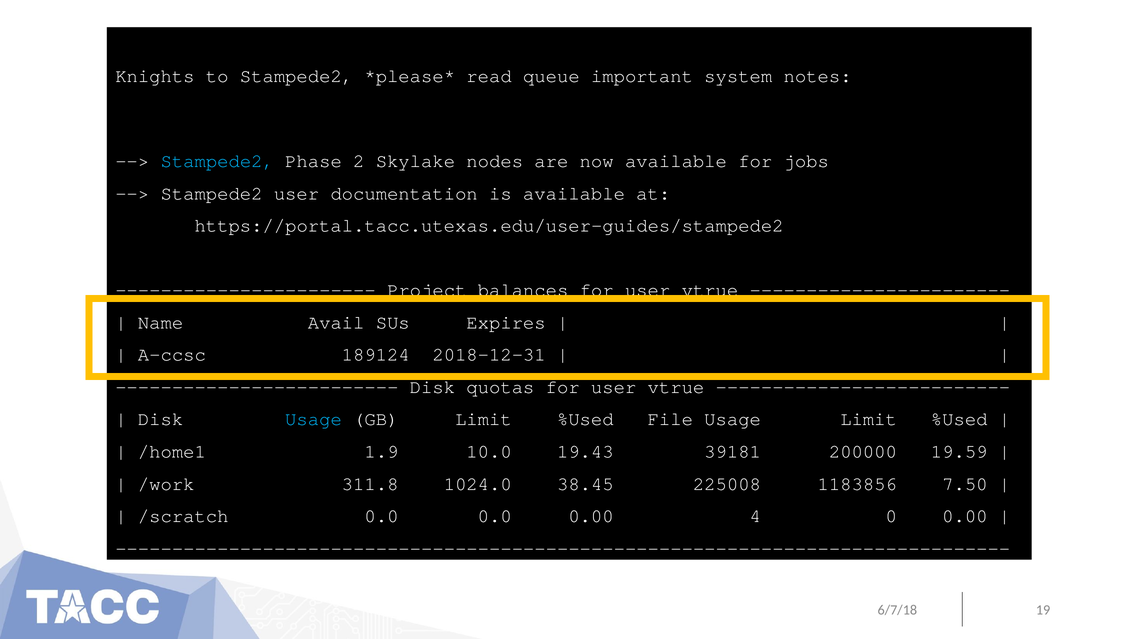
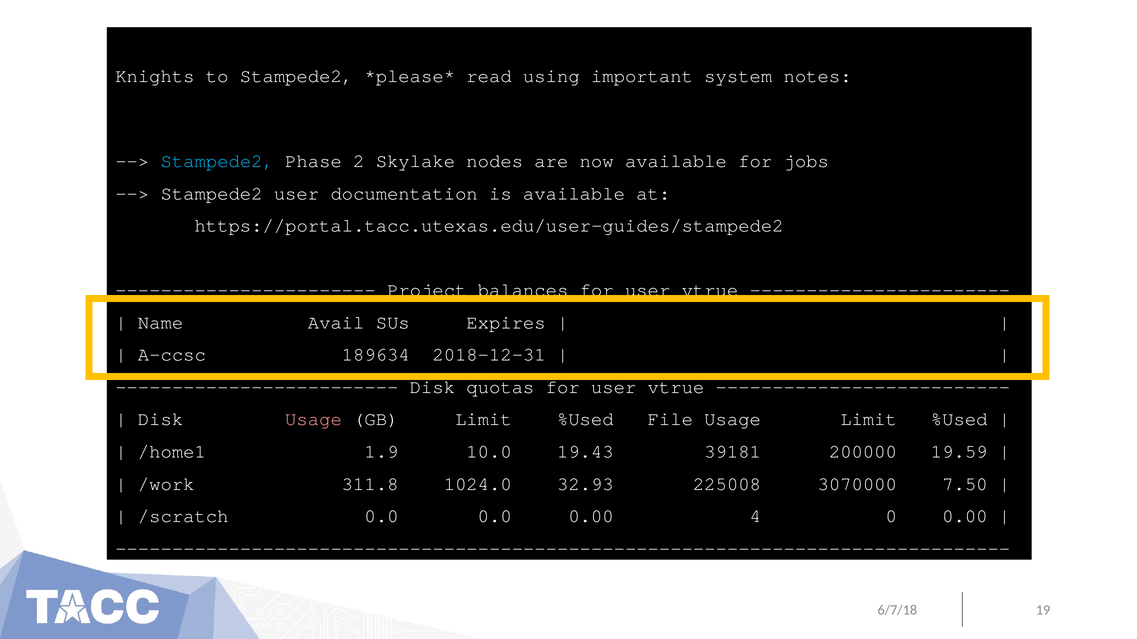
queue: queue -> using
189124: 189124 -> 189634
Usage at (313, 420) colour: light blue -> pink
38.45: 38.45 -> 32.93
1183856: 1183856 -> 3070000
